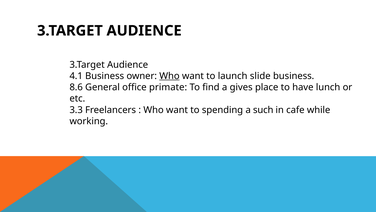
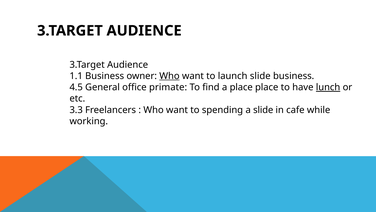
4.1: 4.1 -> 1.1
8.6: 8.6 -> 4.5
a gives: gives -> place
lunch underline: none -> present
a such: such -> slide
